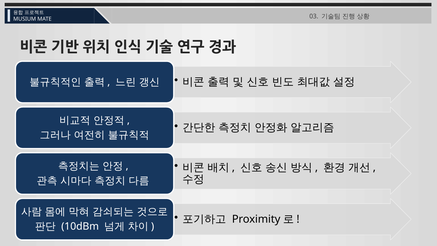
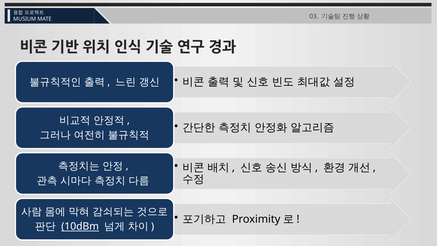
10dBm underline: none -> present
